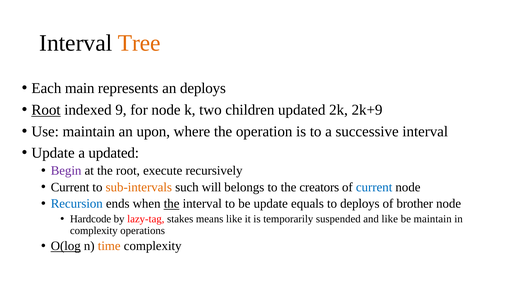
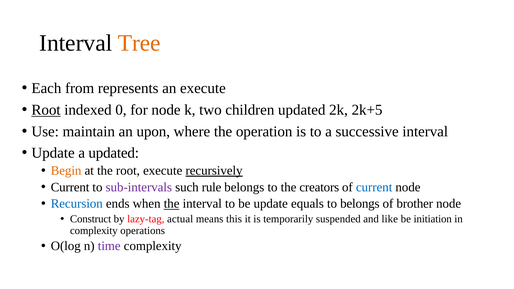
main: main -> from
an deploys: deploys -> execute
9: 9 -> 0
2k+9: 2k+9 -> 2k+5
Begin colour: purple -> orange
recursively underline: none -> present
sub-intervals colour: orange -> purple
will: will -> rule
to deploys: deploys -> belongs
Hardcode: Hardcode -> Construct
stakes: stakes -> actual
means like: like -> this
be maintain: maintain -> initiation
O(log underline: present -> none
time colour: orange -> purple
